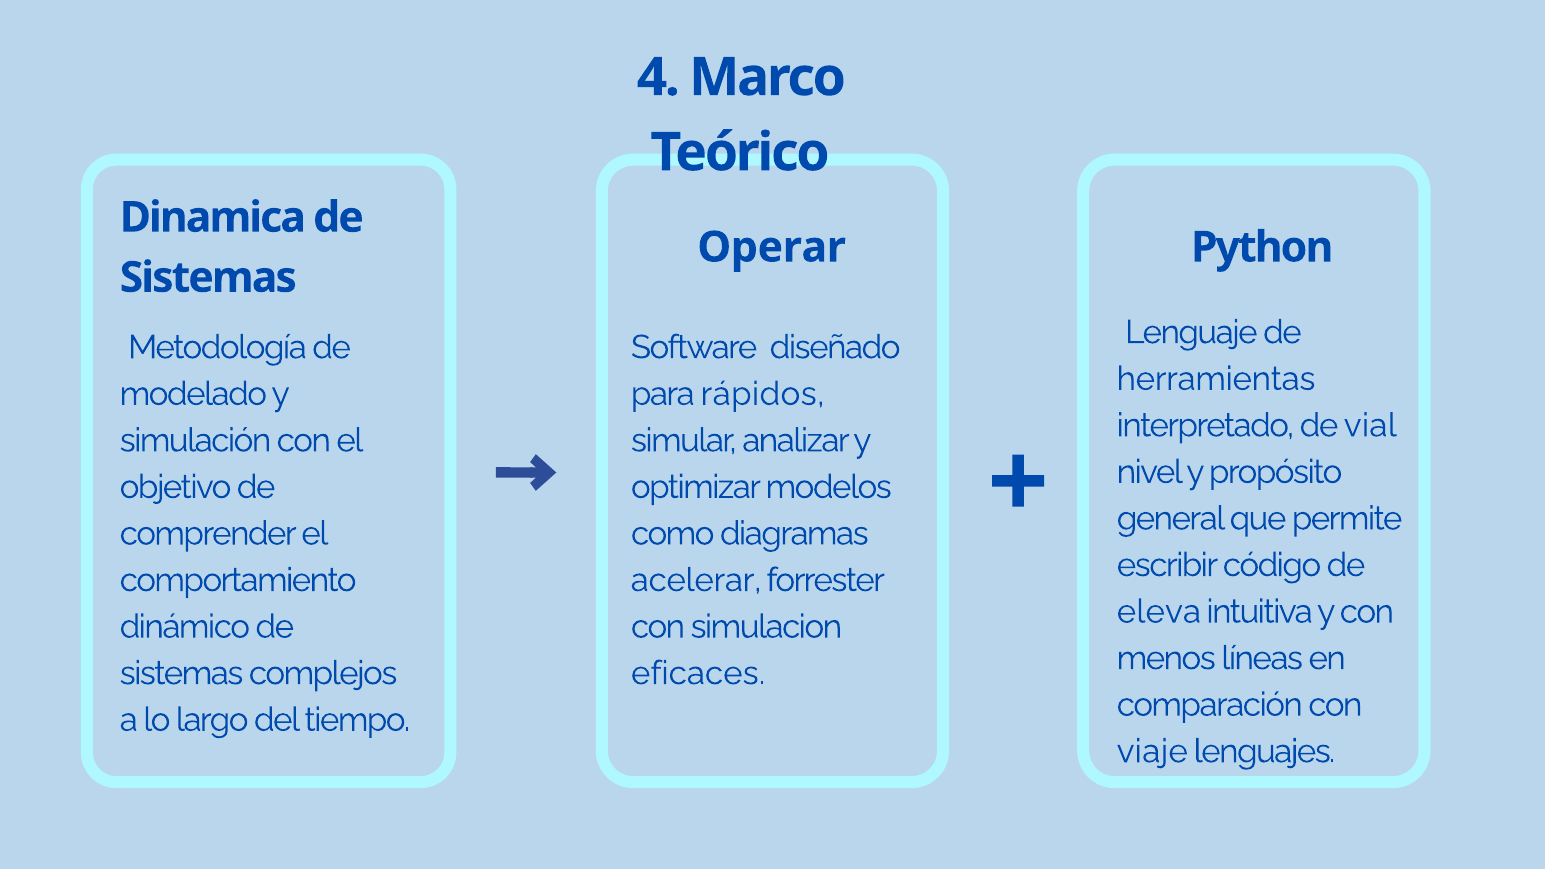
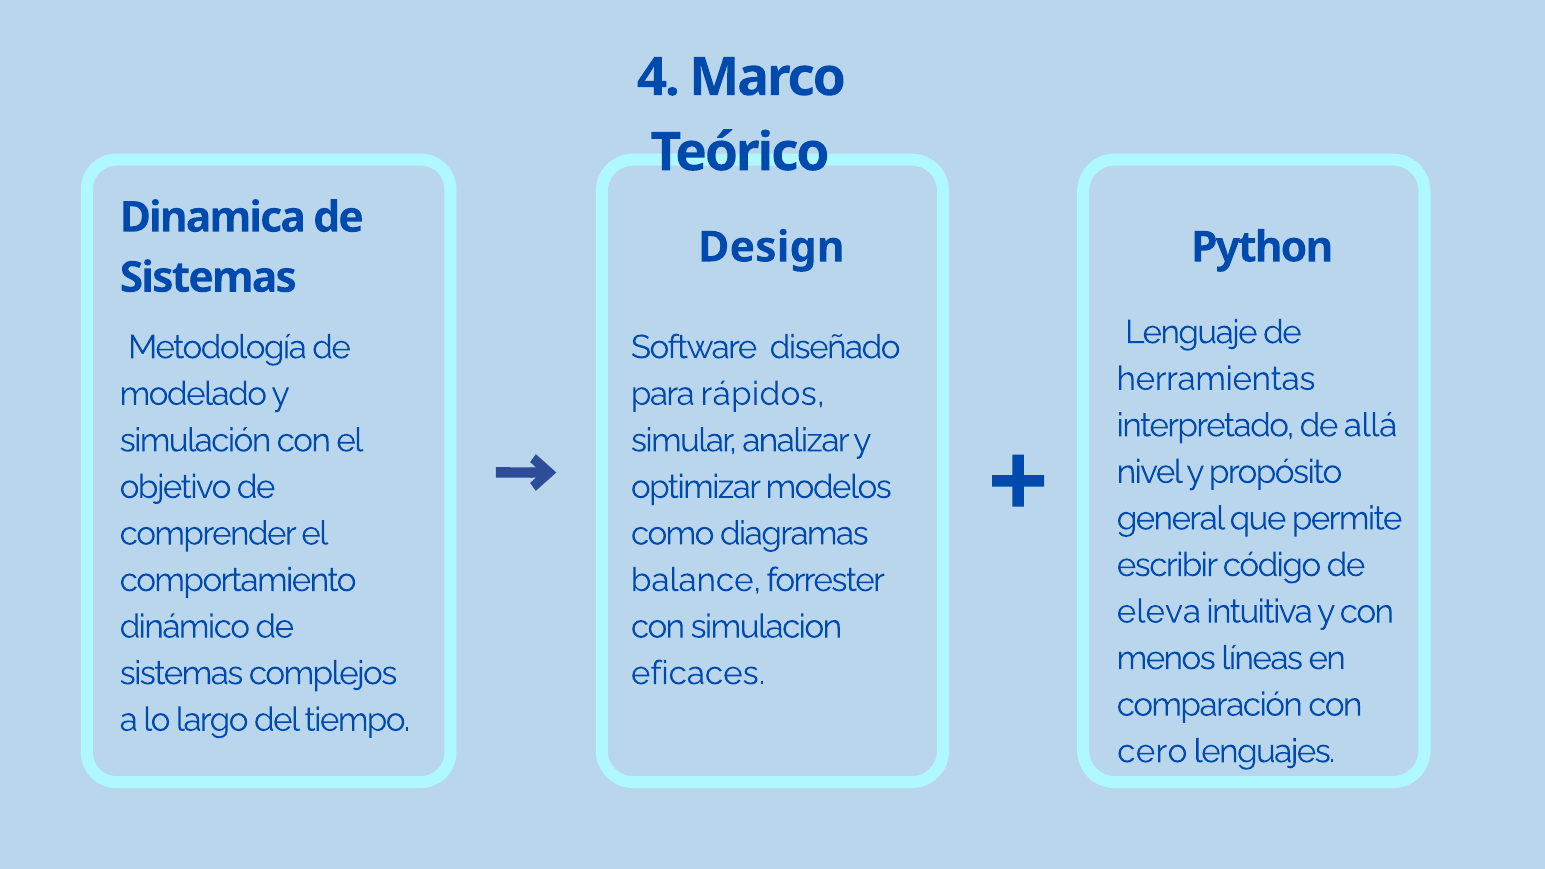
Operar: Operar -> Design
vial: vial -> allá
acelerar: acelerar -> balance
viaje: viaje -> cero
